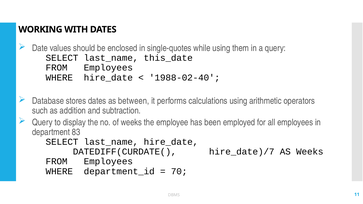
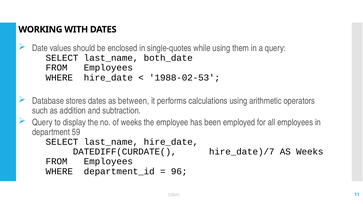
this_date: this_date -> both_date
1988-02-40: 1988-02-40 -> 1988-02-53
83: 83 -> 59
70: 70 -> 96
